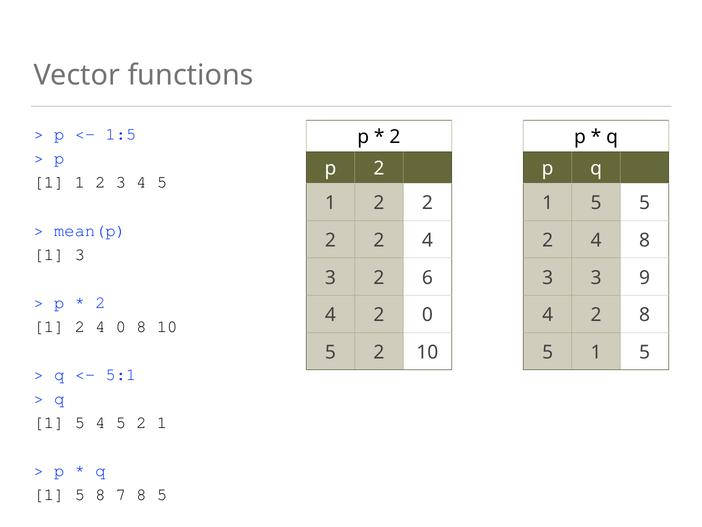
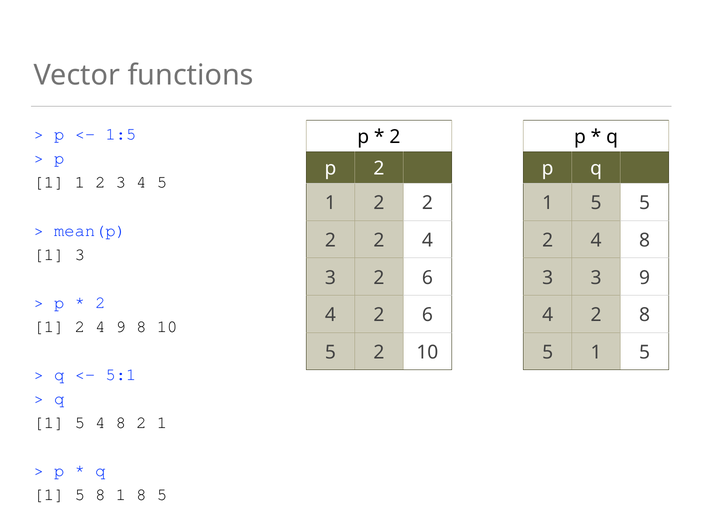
4 2 0: 0 -> 6
4 0: 0 -> 9
5 4 5: 5 -> 8
8 7: 7 -> 1
